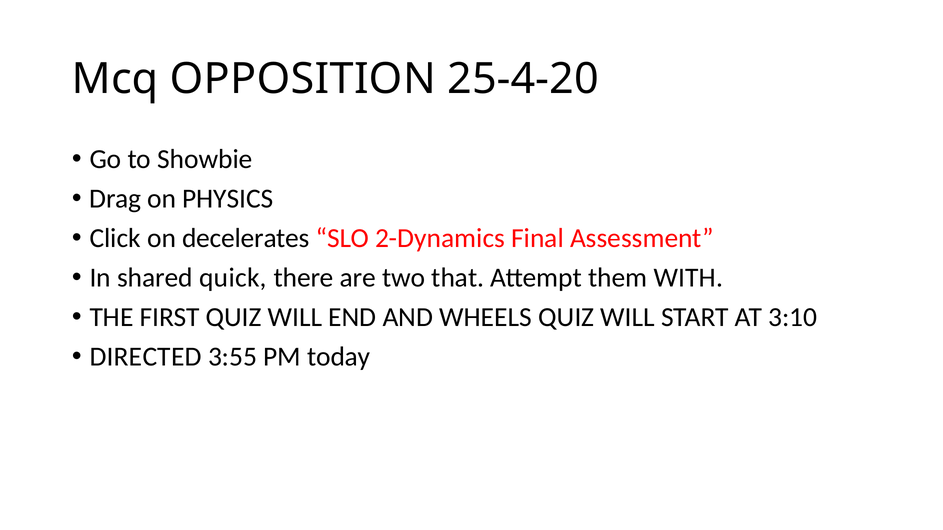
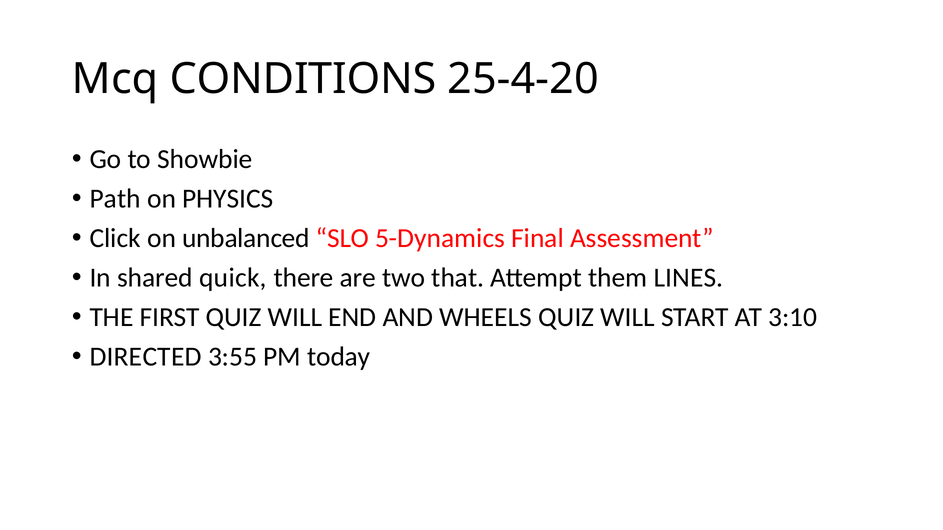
OPPOSITION: OPPOSITION -> CONDITIONS
Drag: Drag -> Path
decelerates: decelerates -> unbalanced
2-Dynamics: 2-Dynamics -> 5-Dynamics
WITH: WITH -> LINES
